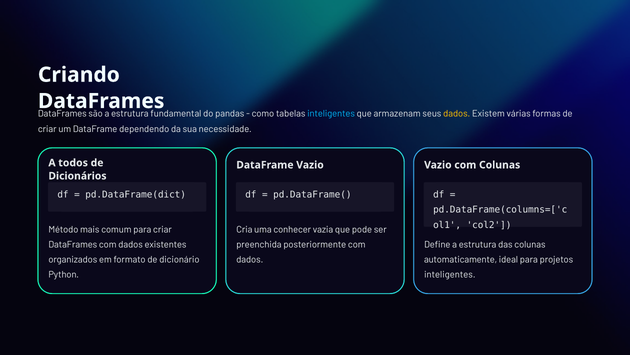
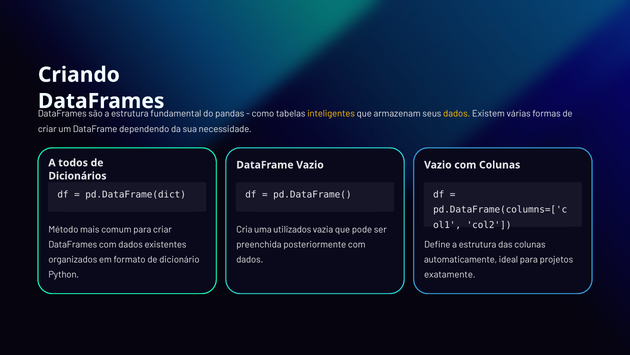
inteligentes at (331, 114) colour: light blue -> yellow
conhecer: conhecer -> utilizados
inteligentes at (450, 274): inteligentes -> exatamente
